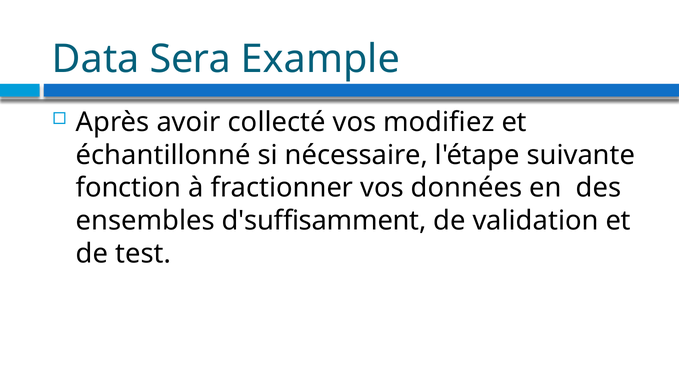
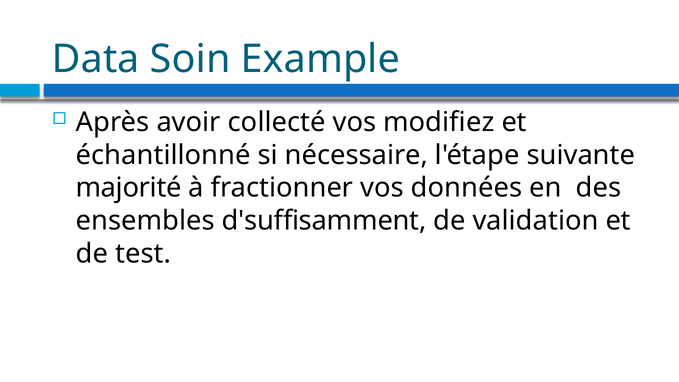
Sera: Sera -> Soin
fonction: fonction -> majorité
